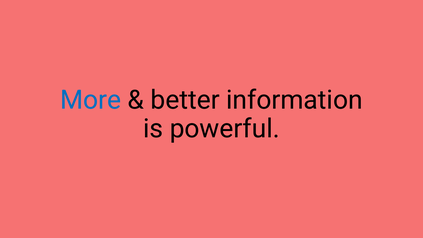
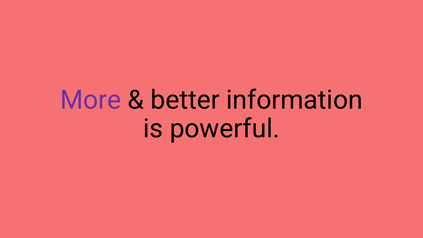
More colour: blue -> purple
